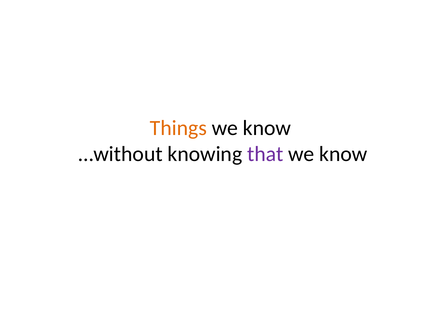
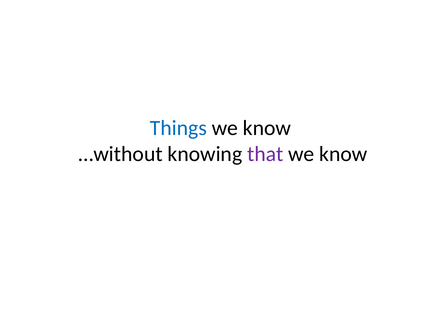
Things colour: orange -> blue
